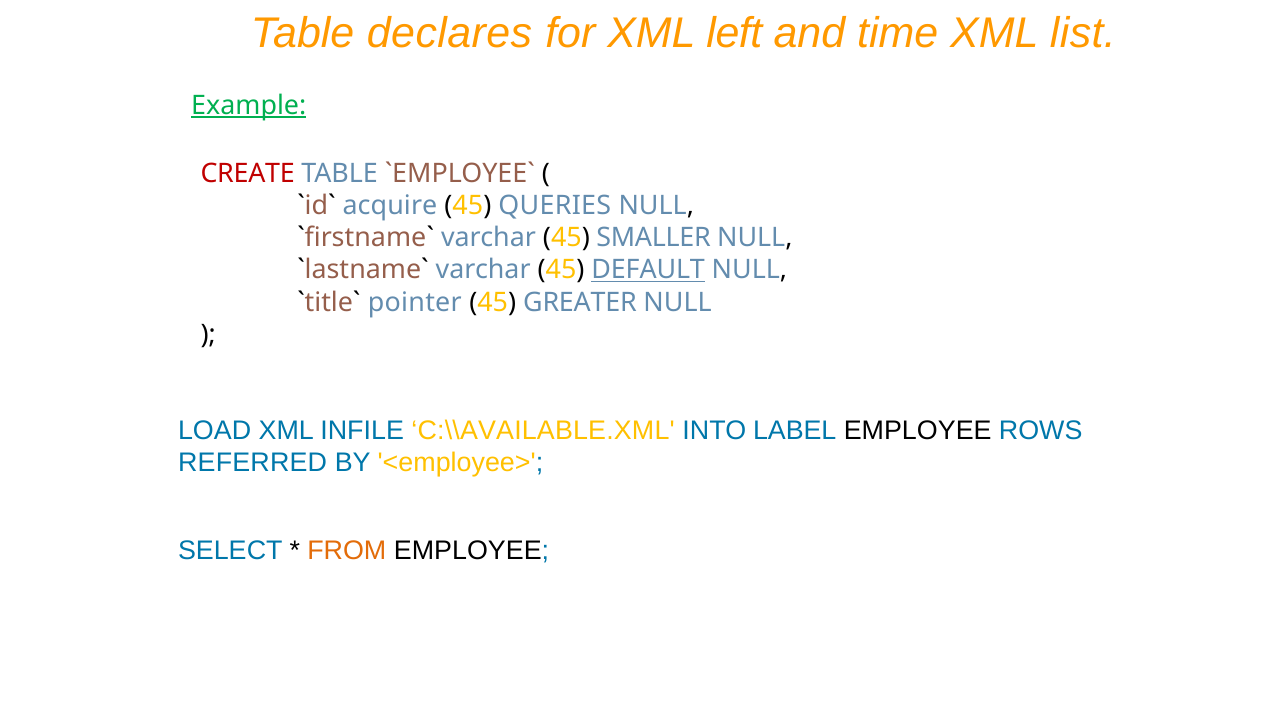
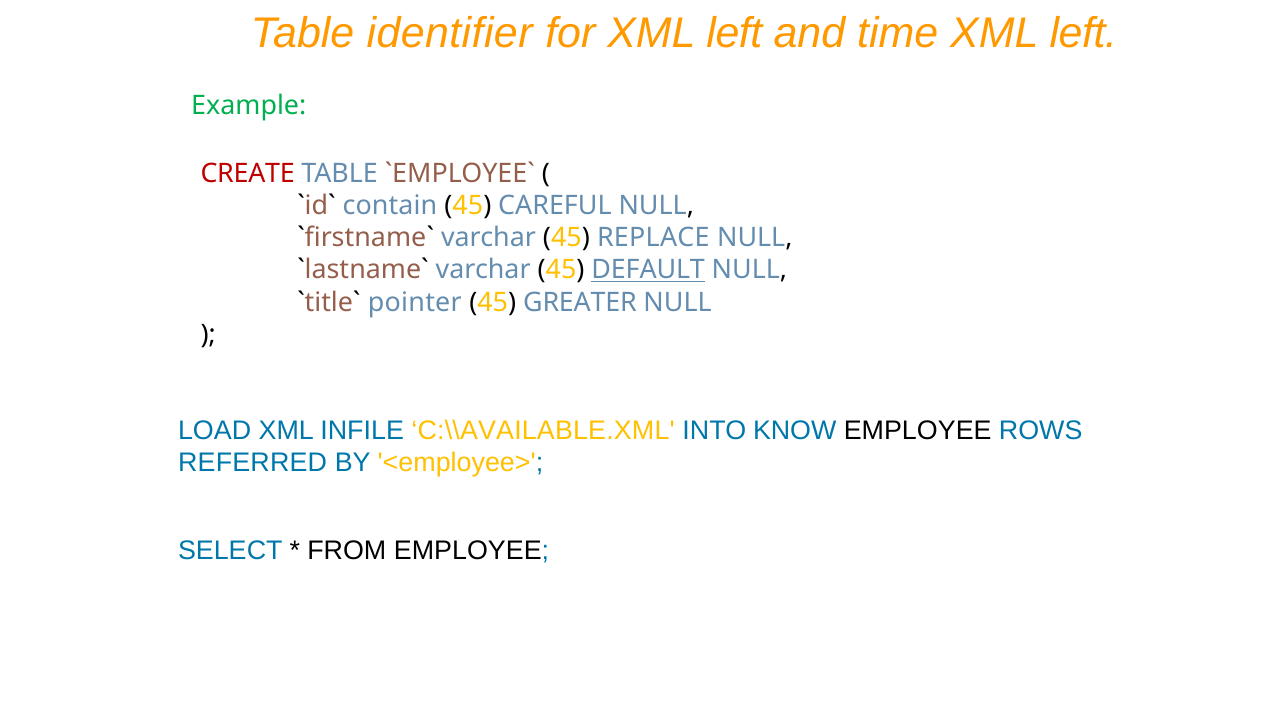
declares: declares -> identifier
list at (1083, 34): list -> left
Example underline: present -> none
acquire: acquire -> contain
QUERIES: QUERIES -> CAREFUL
SMALLER: SMALLER -> REPLACE
LABEL: LABEL -> KNOW
FROM colour: orange -> black
